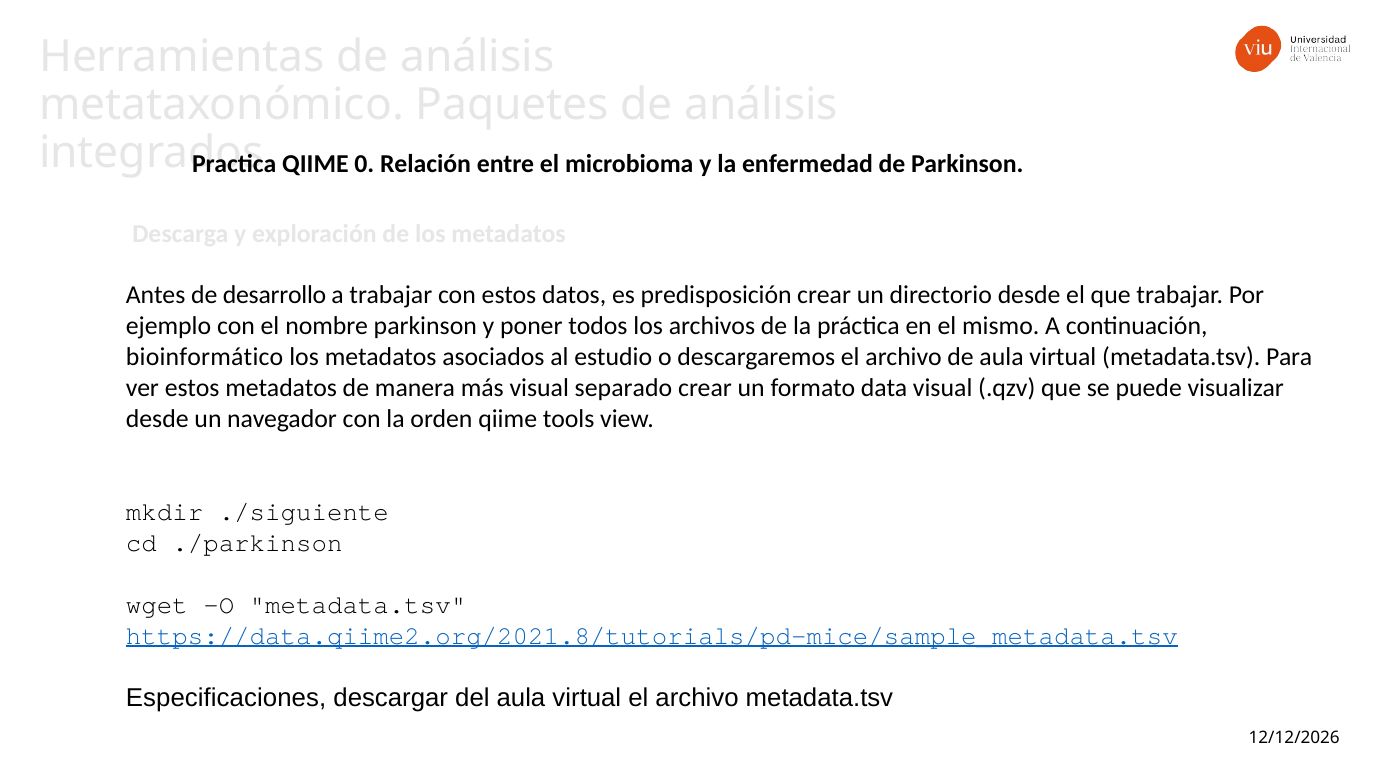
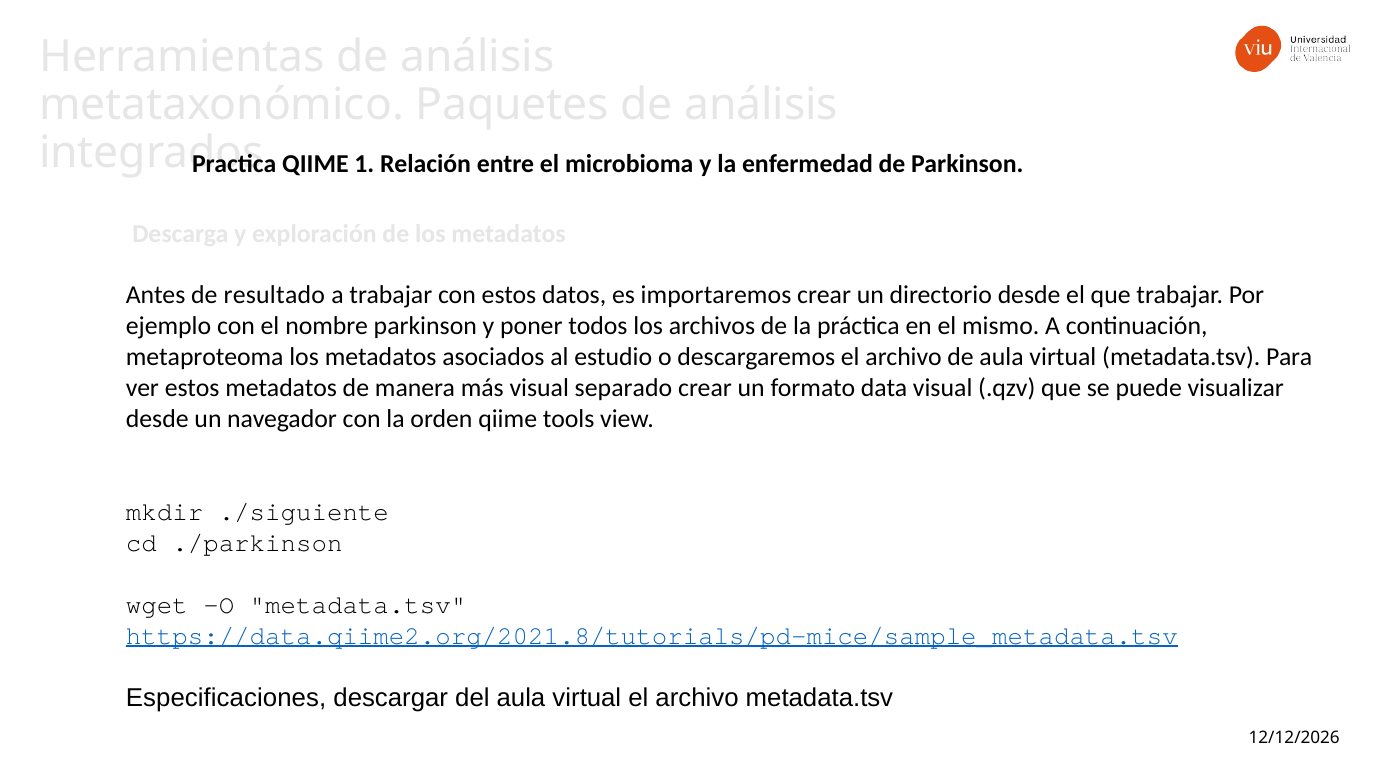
0: 0 -> 1
desarrollo: desarrollo -> resultado
predisposición: predisposición -> importaremos
bioinformático: bioinformático -> metaproteoma
